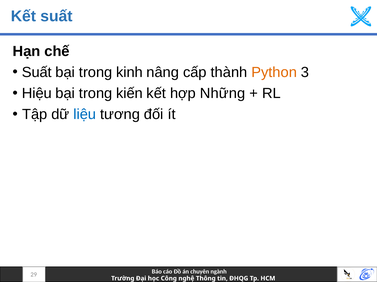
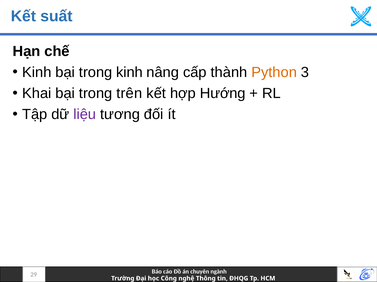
Suất at (37, 72): Suất -> Kinh
Hiệu: Hiệu -> Khai
kiến: kiến -> trên
Những: Những -> Hướng
liệu colour: blue -> purple
